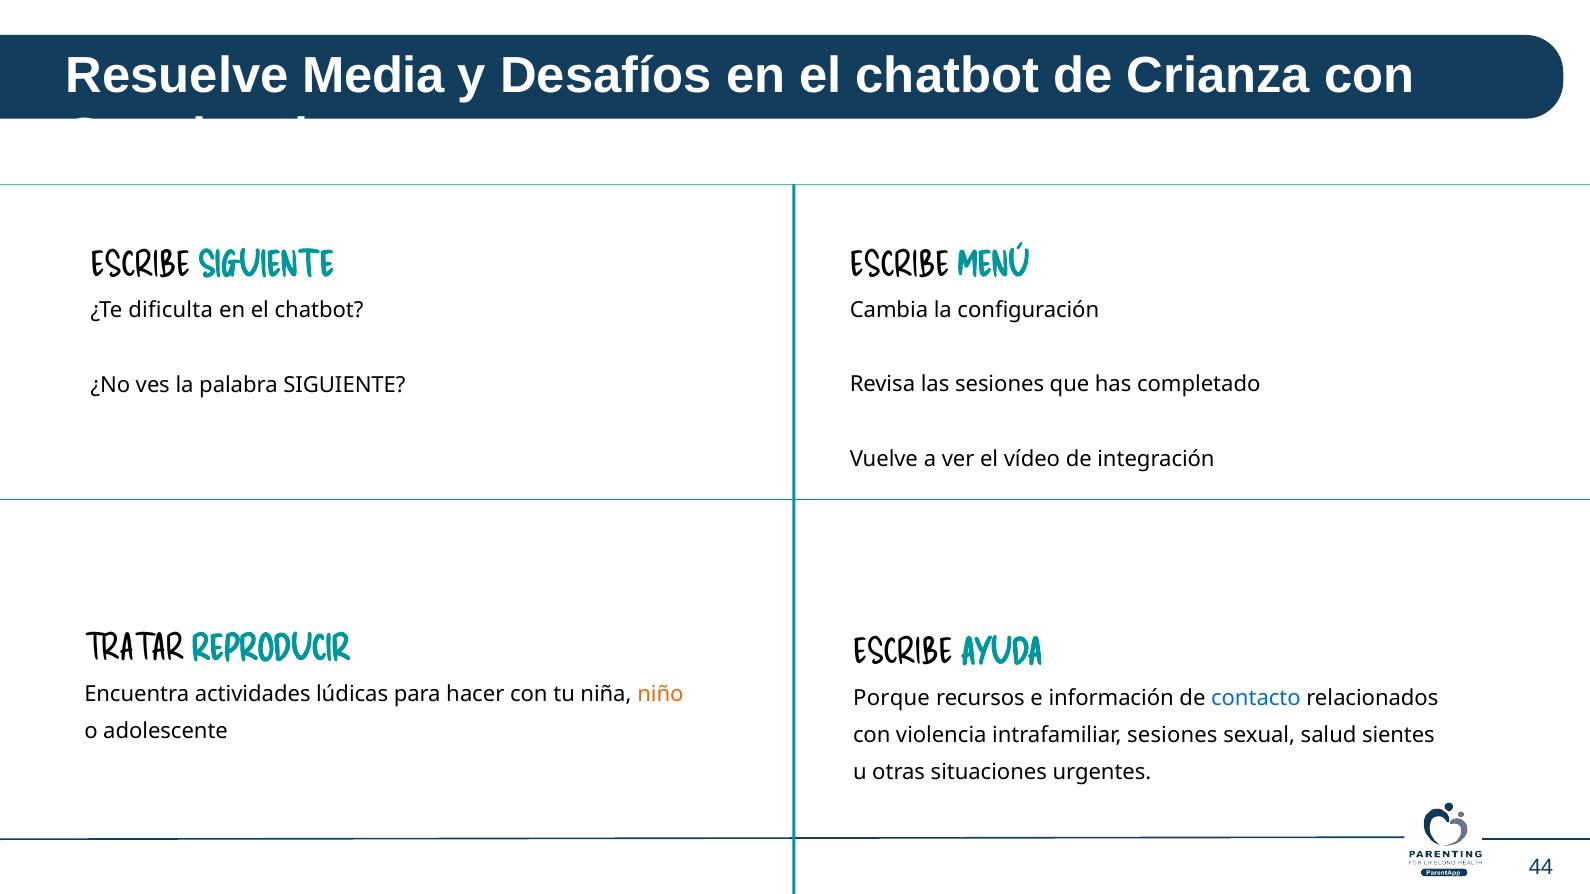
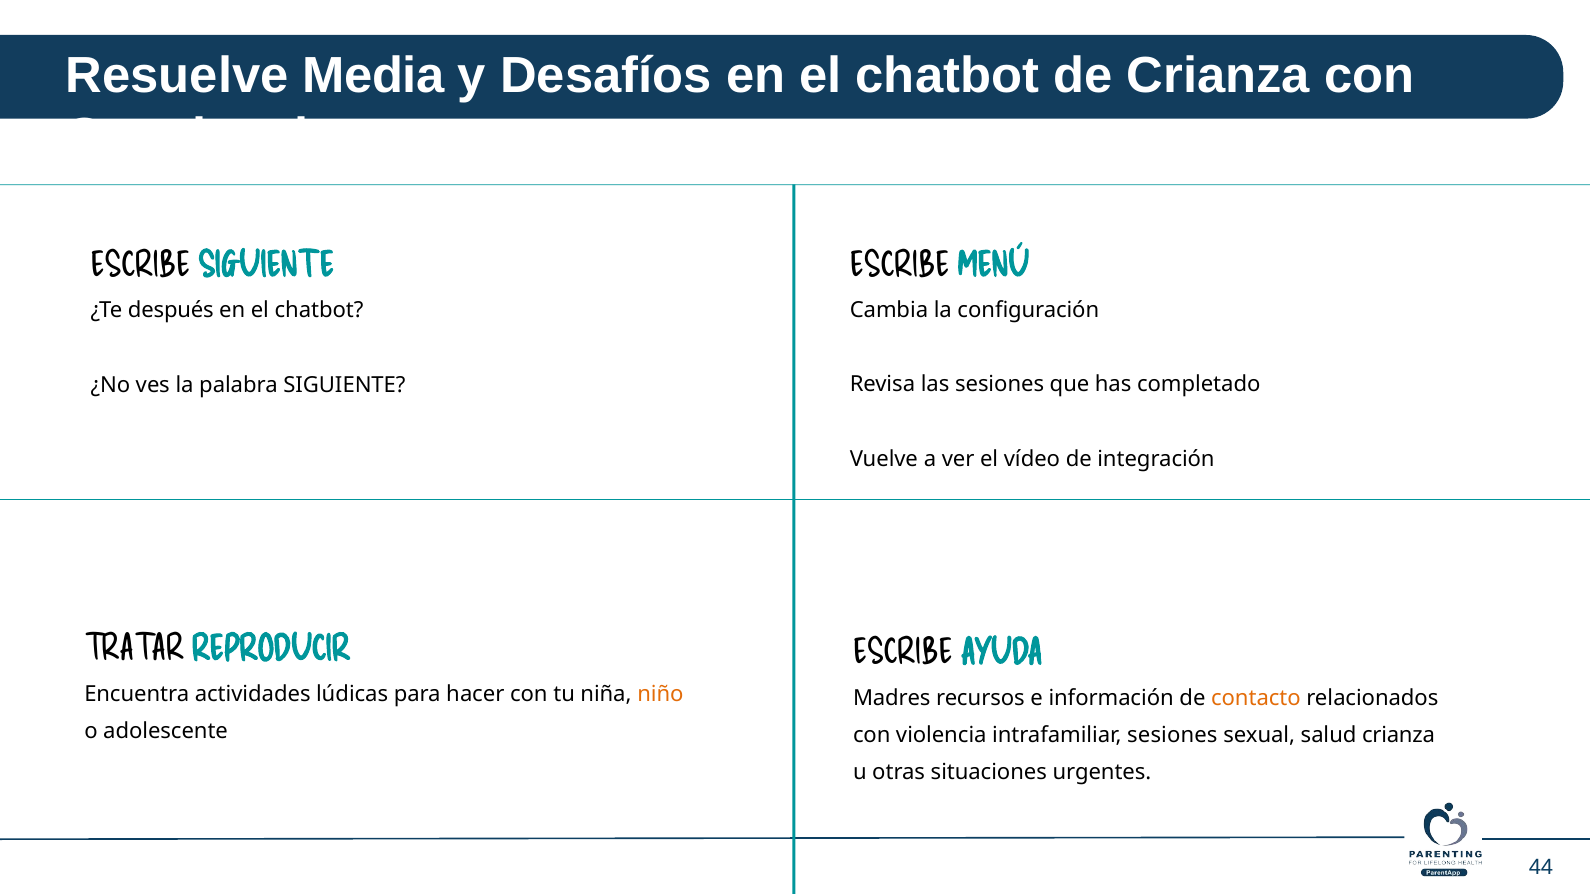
dificulta: dificulta -> después
Porque: Porque -> Madres
contacto colour: blue -> orange
salud sientes: sientes -> crianza
